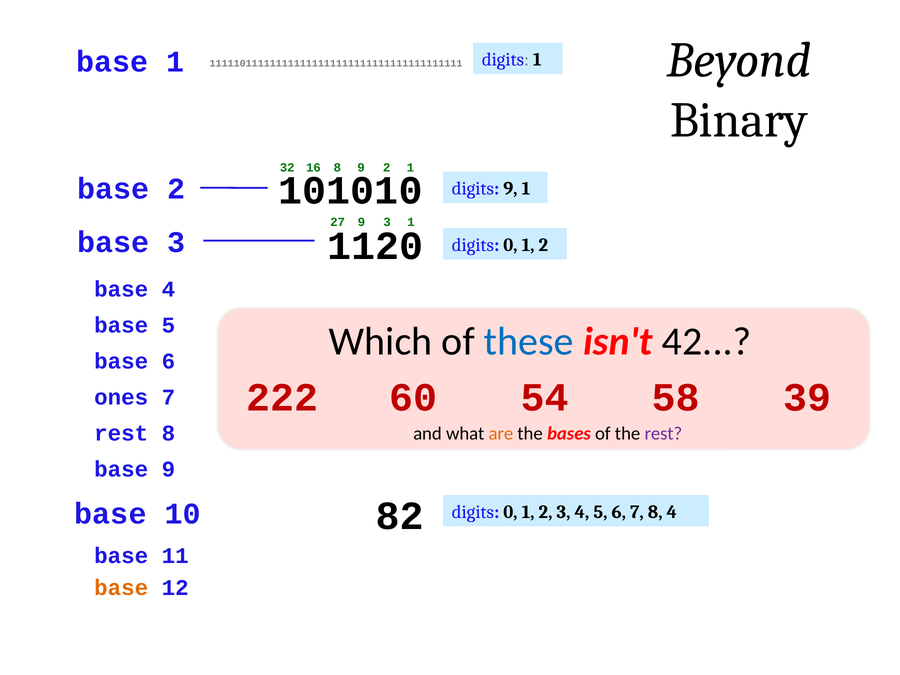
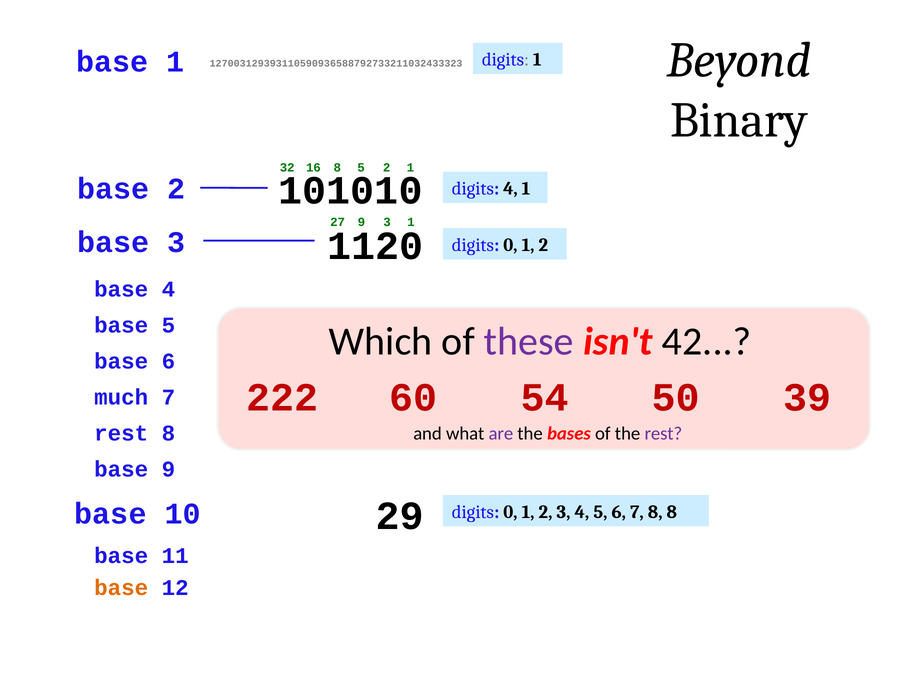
111110111111111111111111111111111111111111: 111110111111111111111111111111111111111111 -> 127003129393110590936588792733211032433323
32 9: 9 -> 5
digits 9: 9 -> 4
these colour: blue -> purple
58: 58 -> 50
ones: ones -> much
are colour: orange -> purple
82: 82 -> 29
8 4: 4 -> 8
